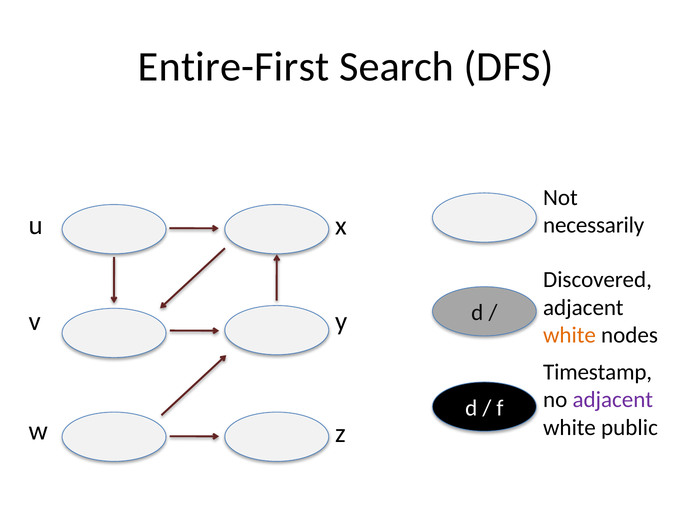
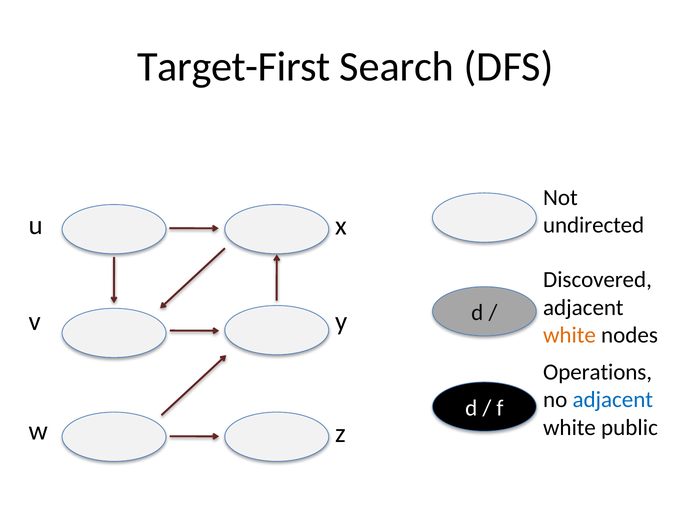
Entire-First: Entire-First -> Target-First
necessarily: necessarily -> undirected
Timestamp: Timestamp -> Operations
adjacent at (613, 400) colour: purple -> blue
